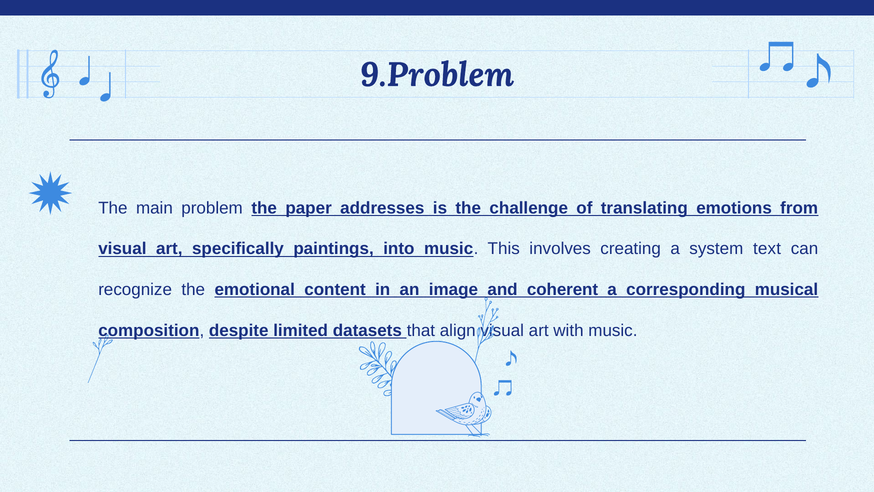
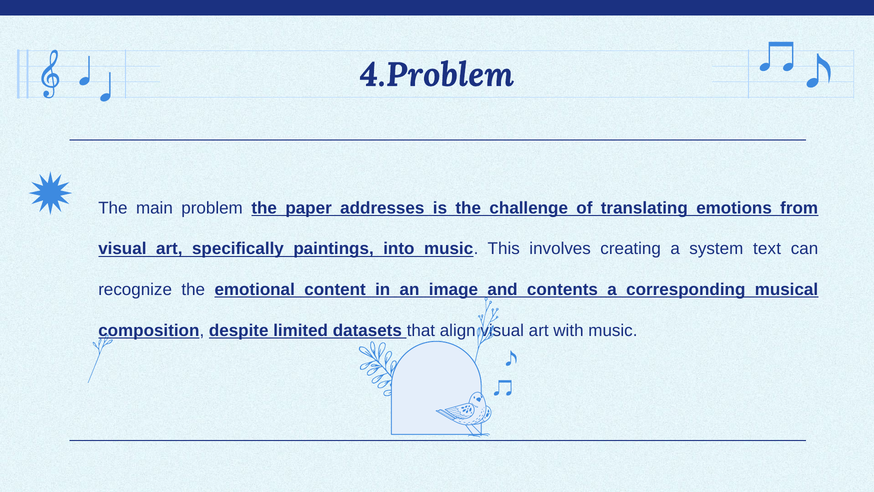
9.Problem: 9.Problem -> 4.Problem
coherent: coherent -> contents
